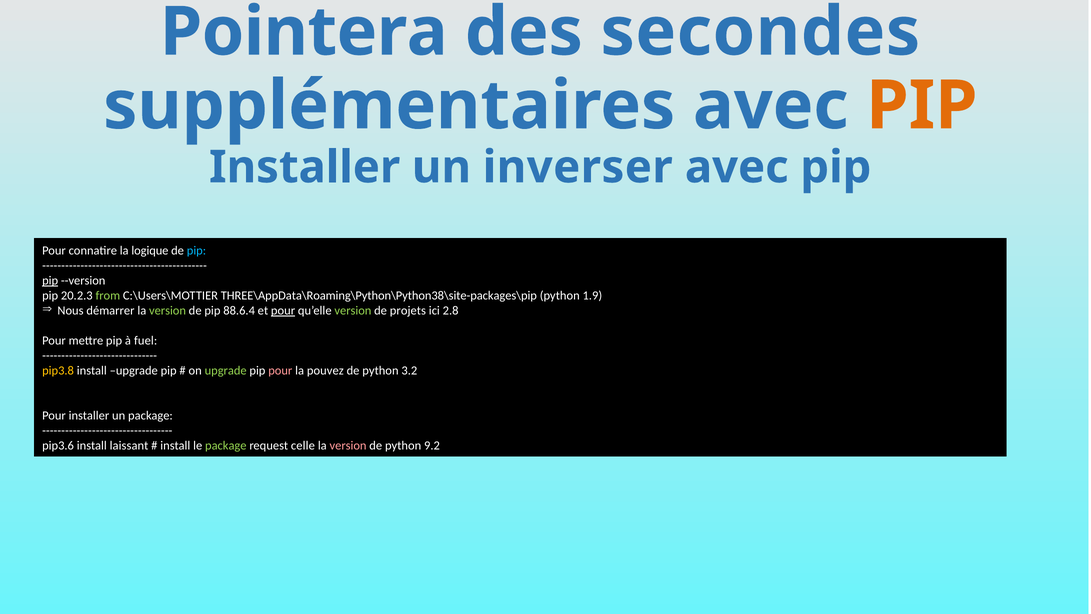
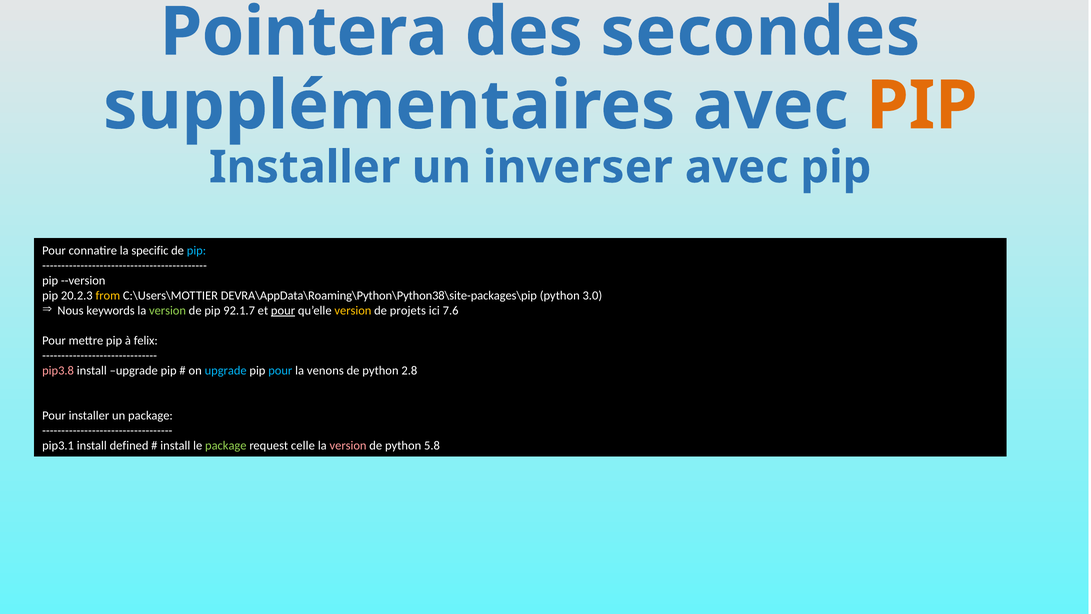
logique: logique -> specific
pip at (50, 280) underline: present -> none
from colour: light green -> yellow
THREE\AppData\Roaming\Python\Python38\site-packages\pip: THREE\AppData\Roaming\Python\Python38\site-packages\pip -> DEVRA\AppData\Roaming\Python\Python38\site-packages\pip
1.9: 1.9 -> 3.0
démarrer: démarrer -> keywords
88.6.4: 88.6.4 -> 92.1.7
version at (353, 310) colour: light green -> yellow
2.8: 2.8 -> 7.6
fuel: fuel -> felix
pip3.8 colour: yellow -> pink
upgrade at (226, 370) colour: light green -> light blue
pour at (280, 370) colour: pink -> light blue
pouvez: pouvez -> venons
3.2: 3.2 -> 2.8
pip3.6: pip3.6 -> pip3.1
laissant: laissant -> defined
9.2: 9.2 -> 5.8
